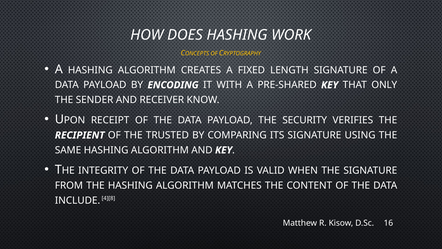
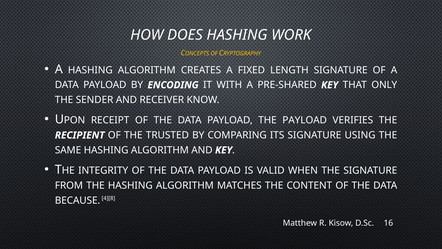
THE SECURITY: SECURITY -> PAYLOAD
INCLUDE: INCLUDE -> BECAUSE
